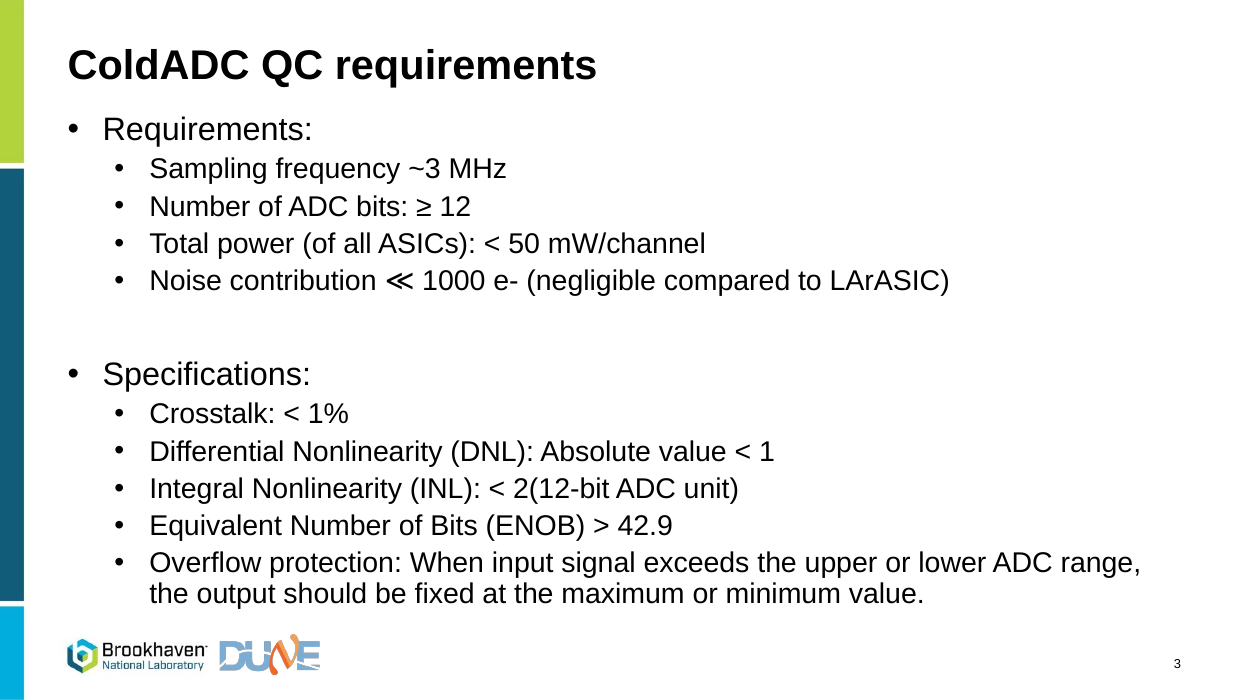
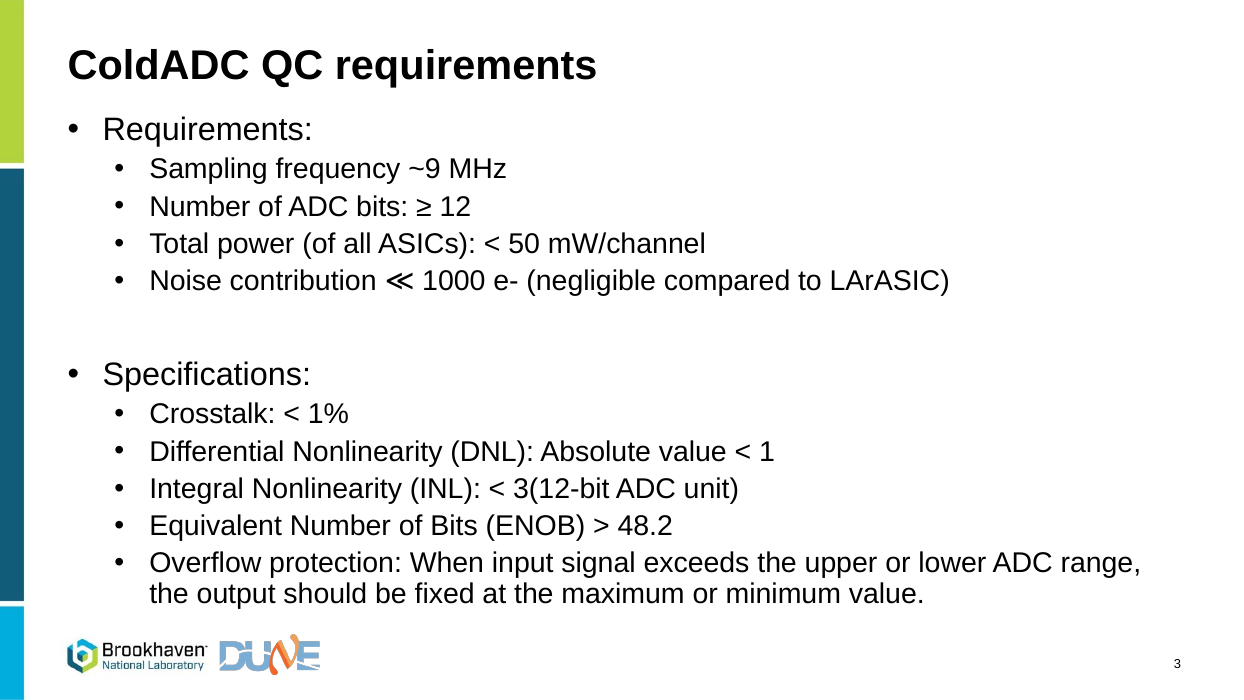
~3: ~3 -> ~9
2(12-bit: 2(12-bit -> 3(12-bit
42.9: 42.9 -> 48.2
